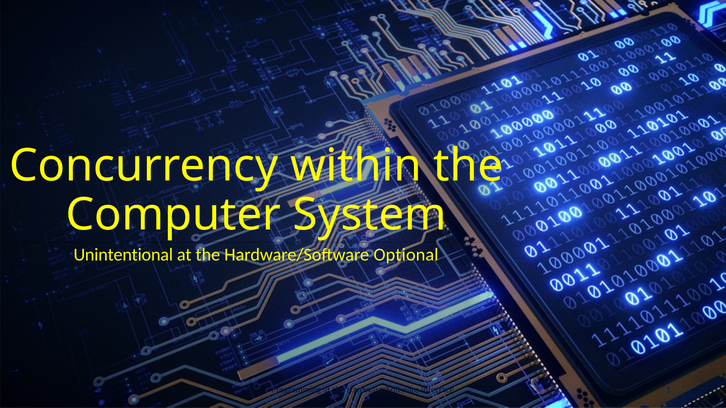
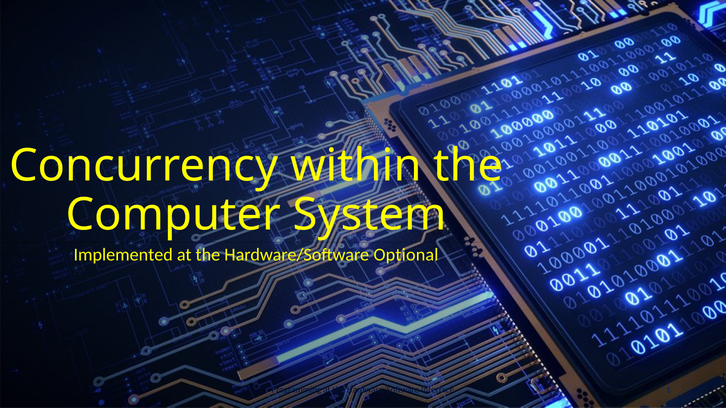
Unintentional: Unintentional -> Implemented
